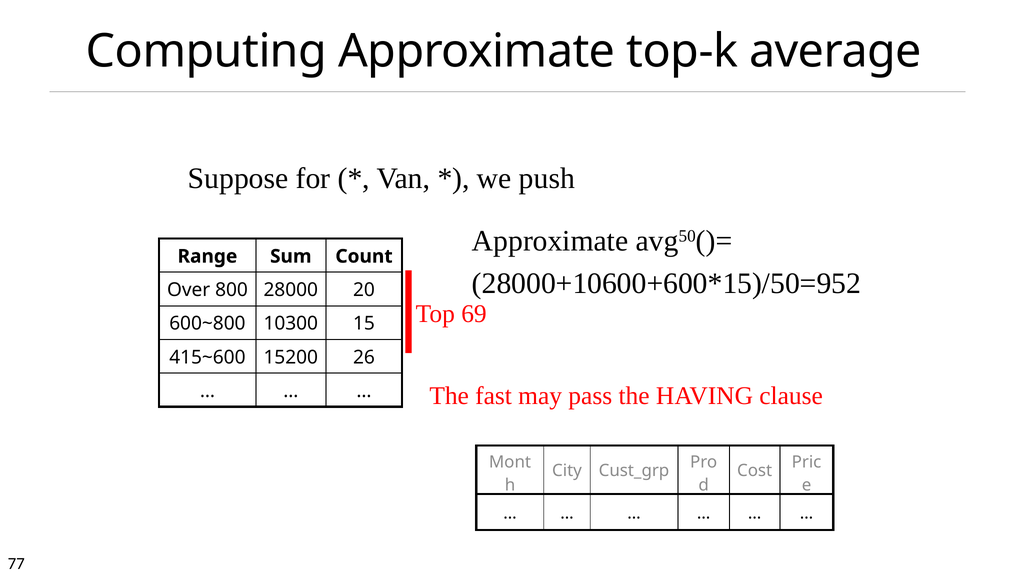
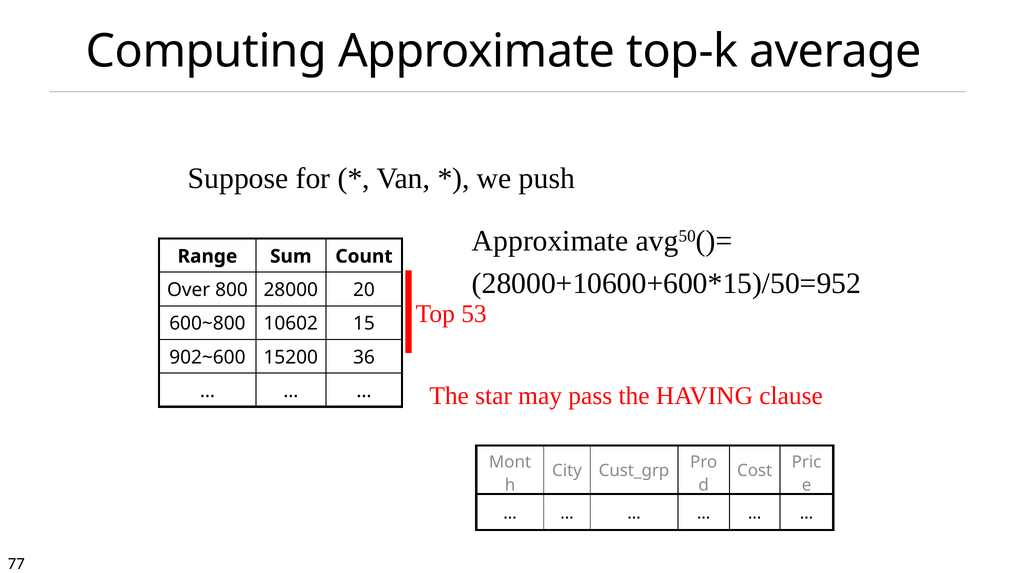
69: 69 -> 53
10300: 10300 -> 10602
415~600: 415~600 -> 902~600
26: 26 -> 36
fast: fast -> star
